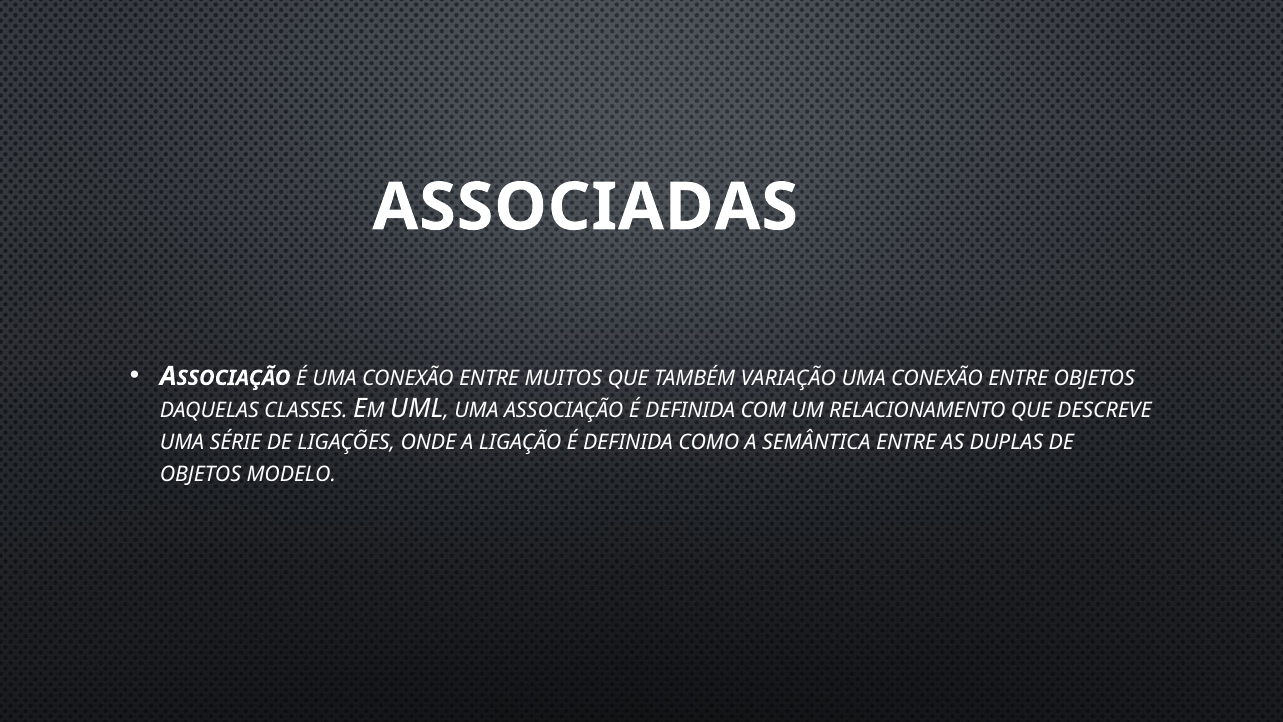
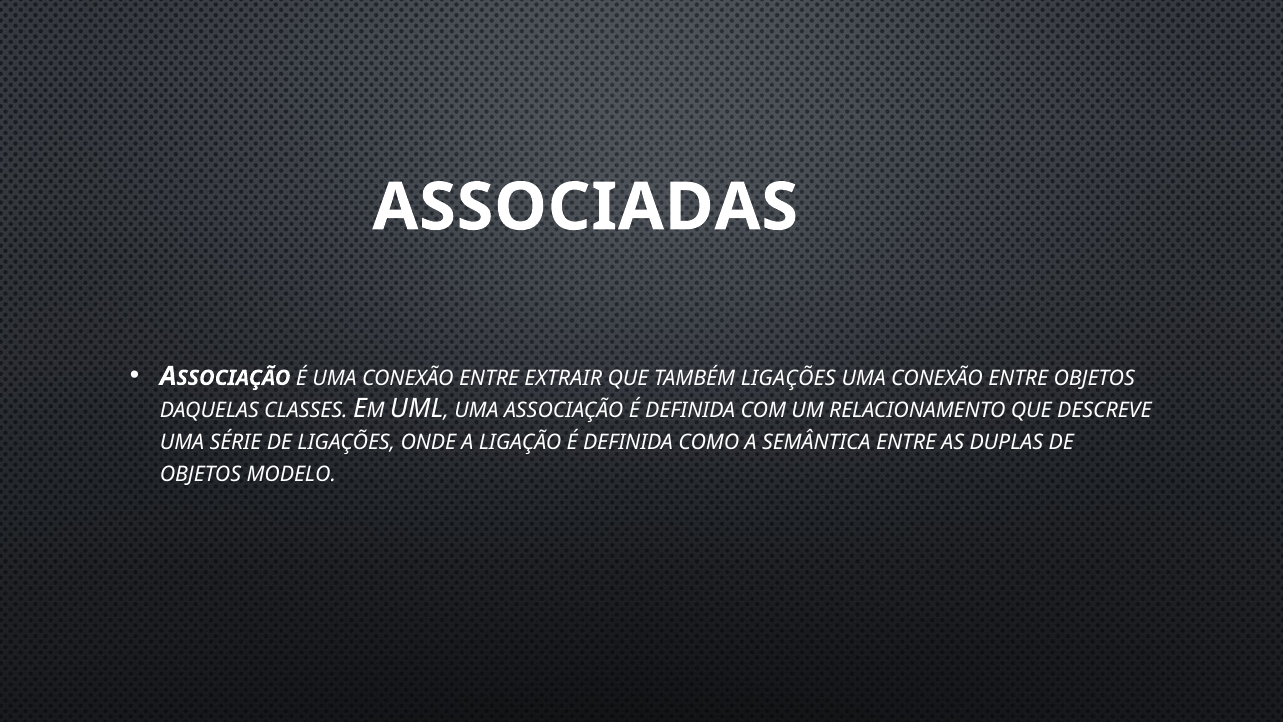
MUITOS: MUITOS -> EXTRAIR
TAMBÉM VARIAÇÃO: VARIAÇÃO -> LIGAÇÕES
